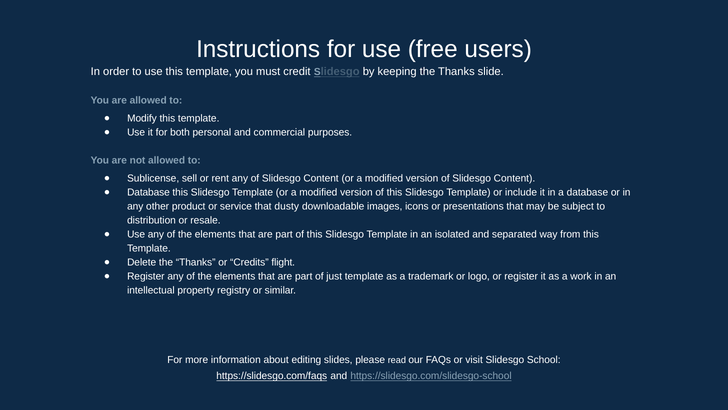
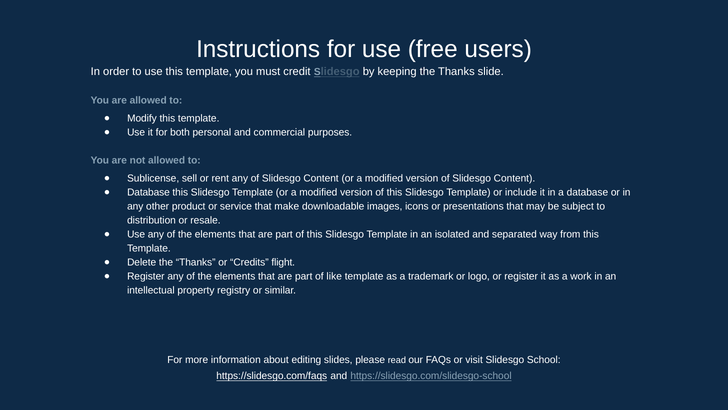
dusty: dusty -> make
just: just -> like
